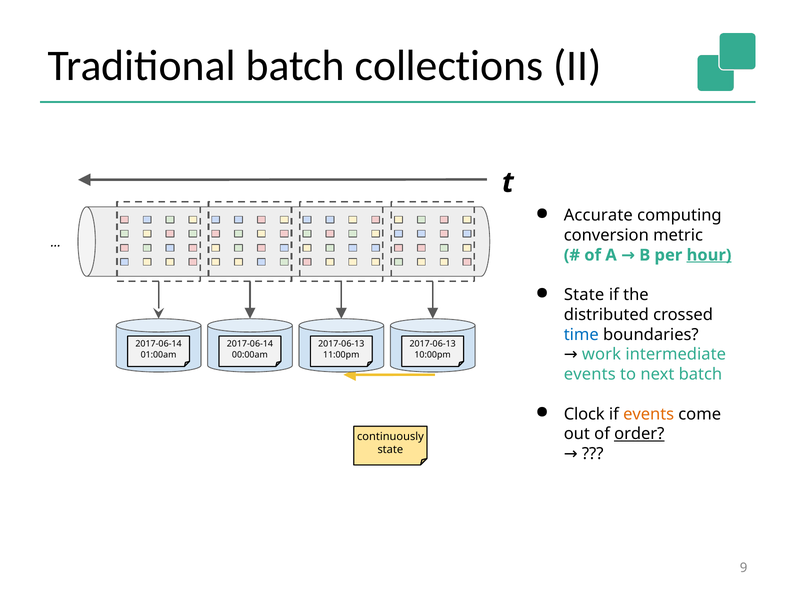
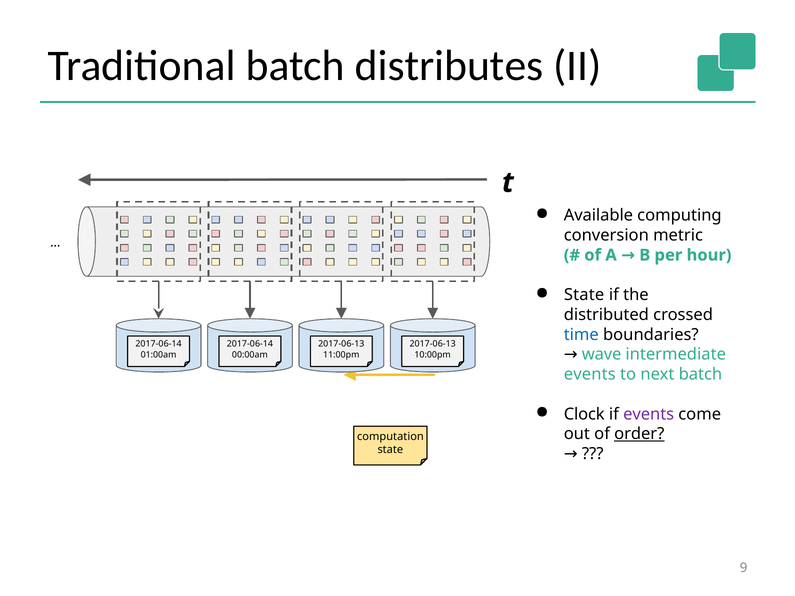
collections: collections -> distributes
Accurate: Accurate -> Available
hour underline: present -> none
work: work -> wave
events at (649, 414) colour: orange -> purple
continuously: continuously -> computation
